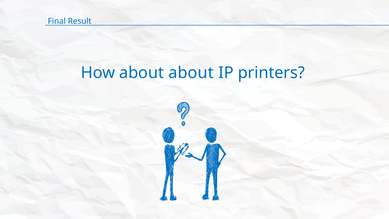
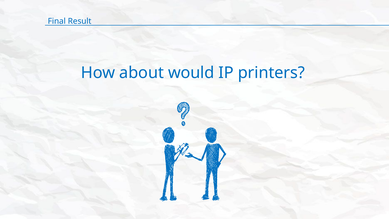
about about: about -> would
